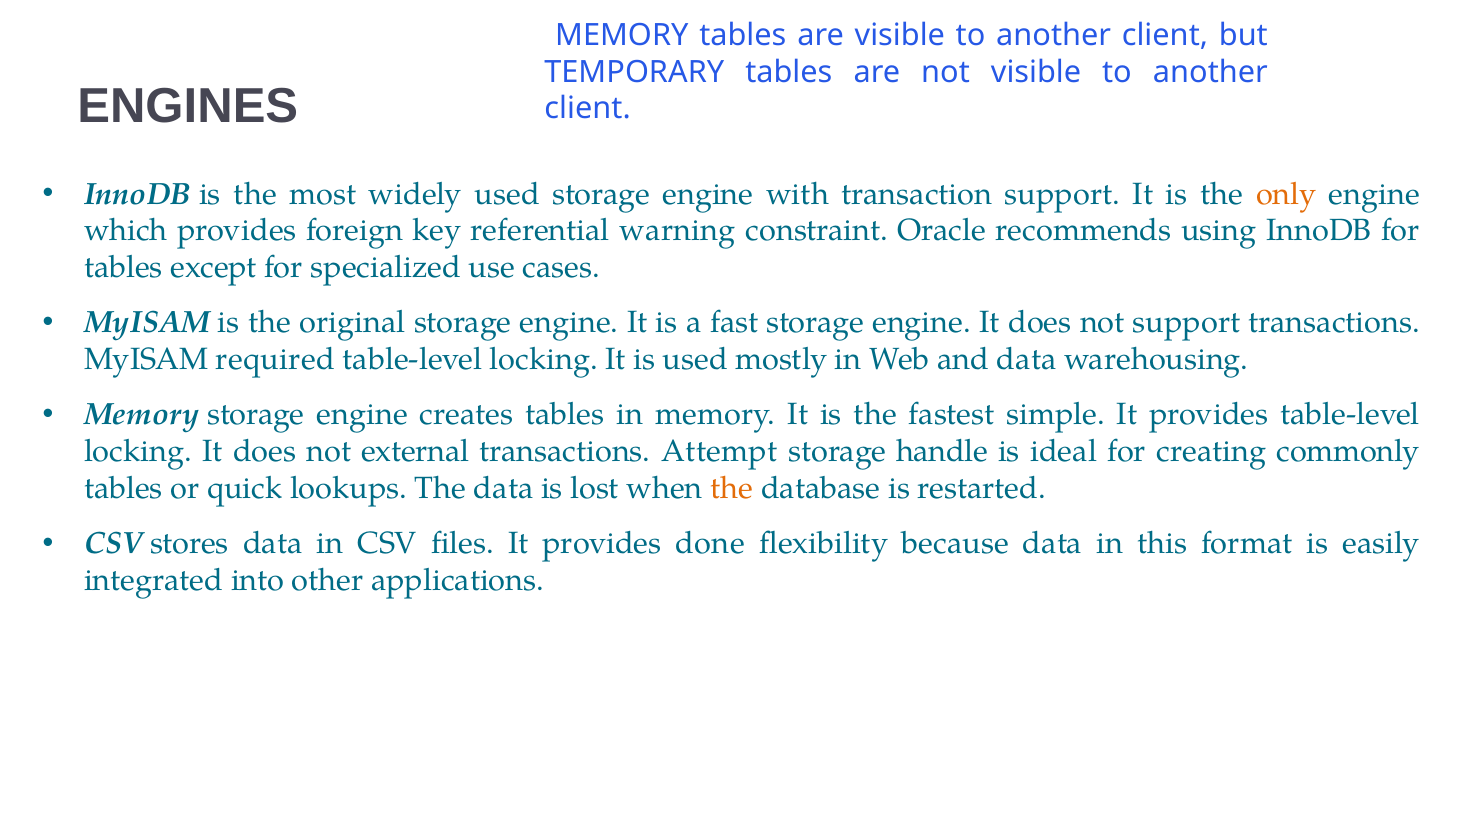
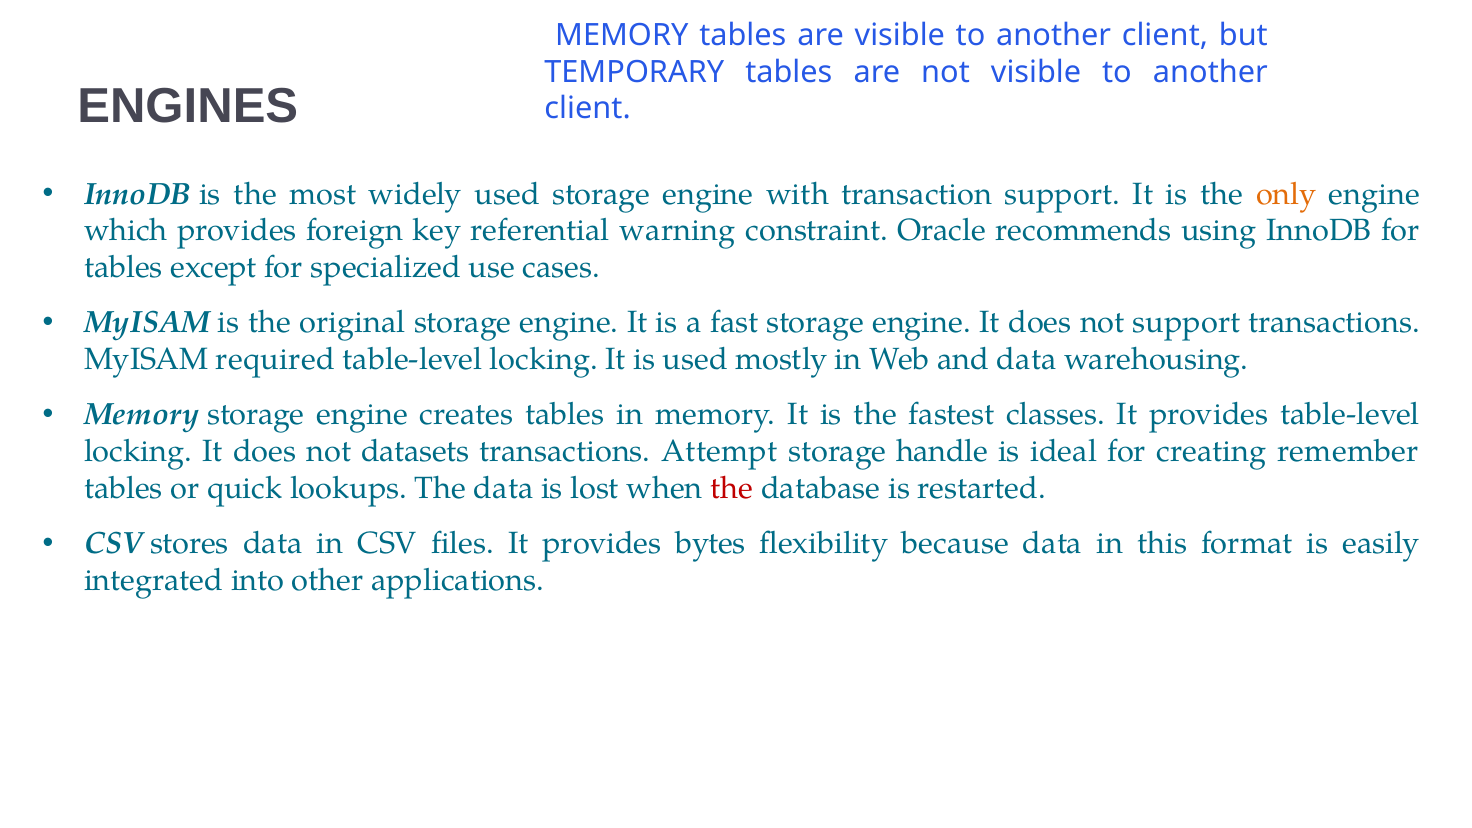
simple: simple -> classes
external: external -> datasets
commonly: commonly -> remember
the at (732, 488) colour: orange -> red
done: done -> bytes
